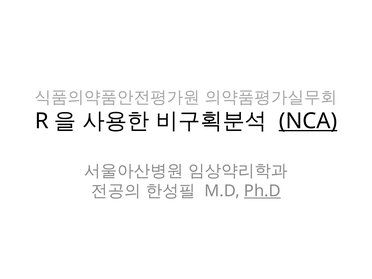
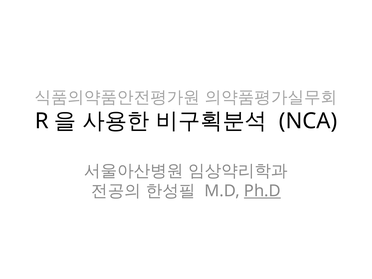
NCA underline: present -> none
